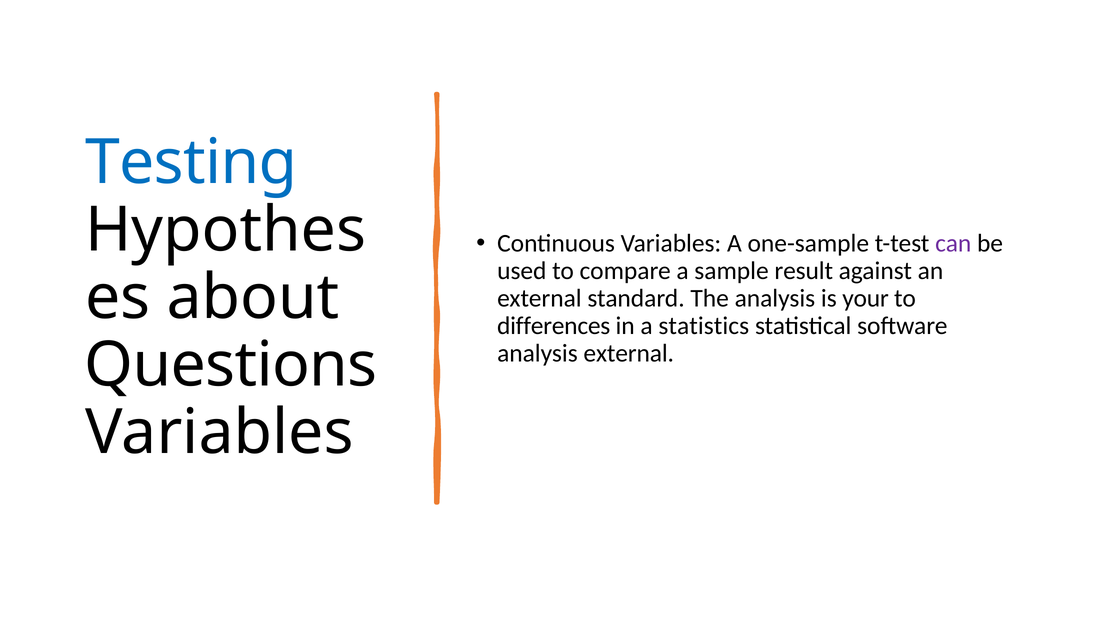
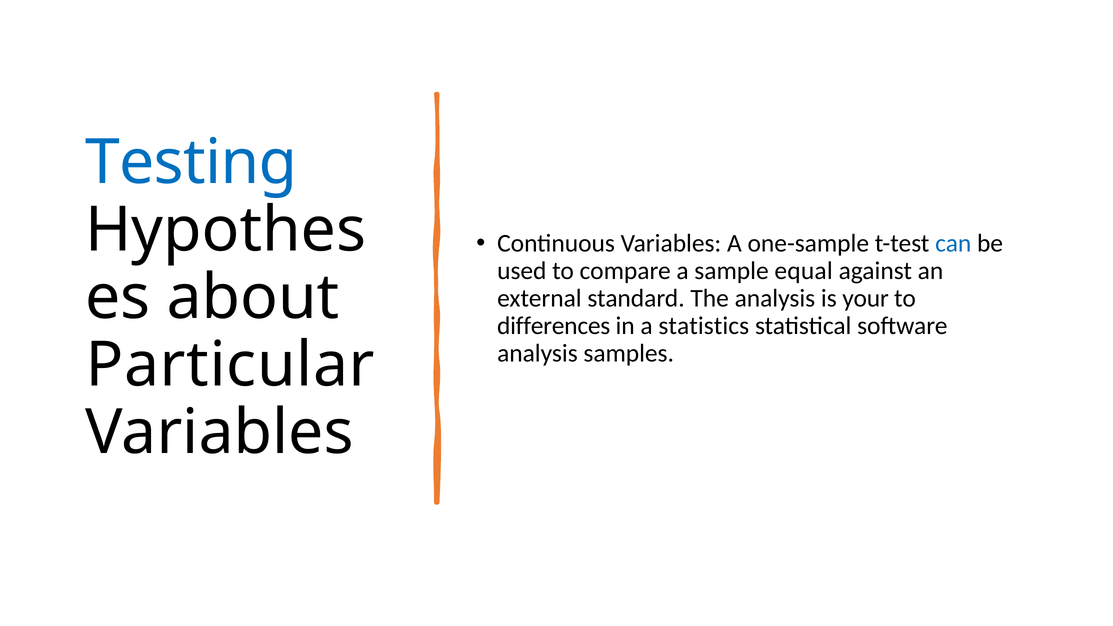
can colour: purple -> blue
result: result -> equal
analysis external: external -> samples
Questions: Questions -> Particular
